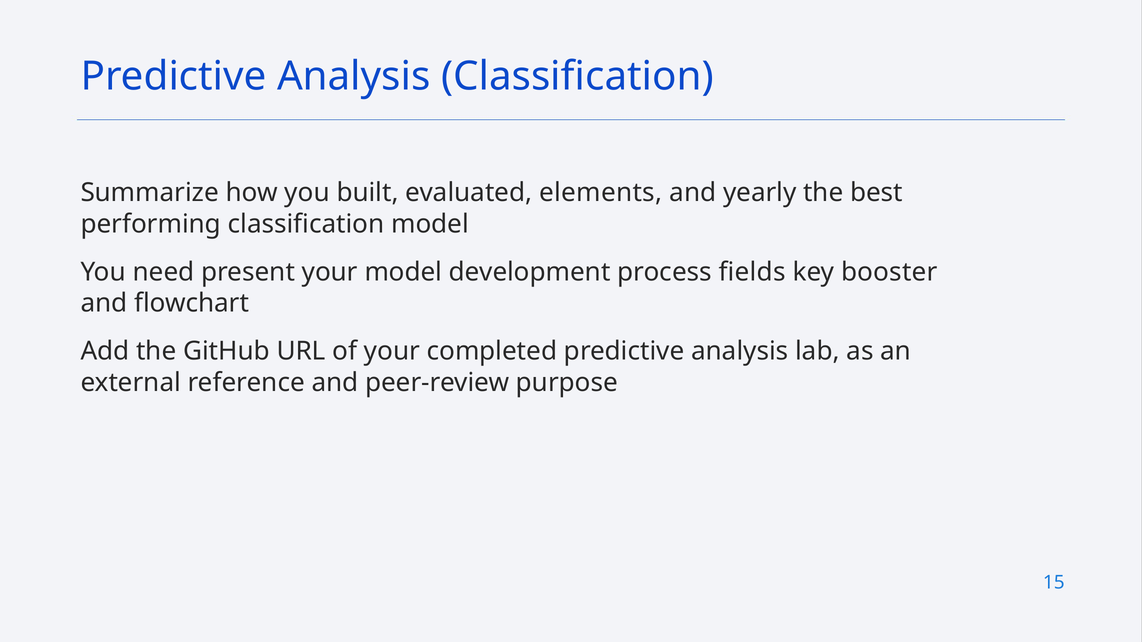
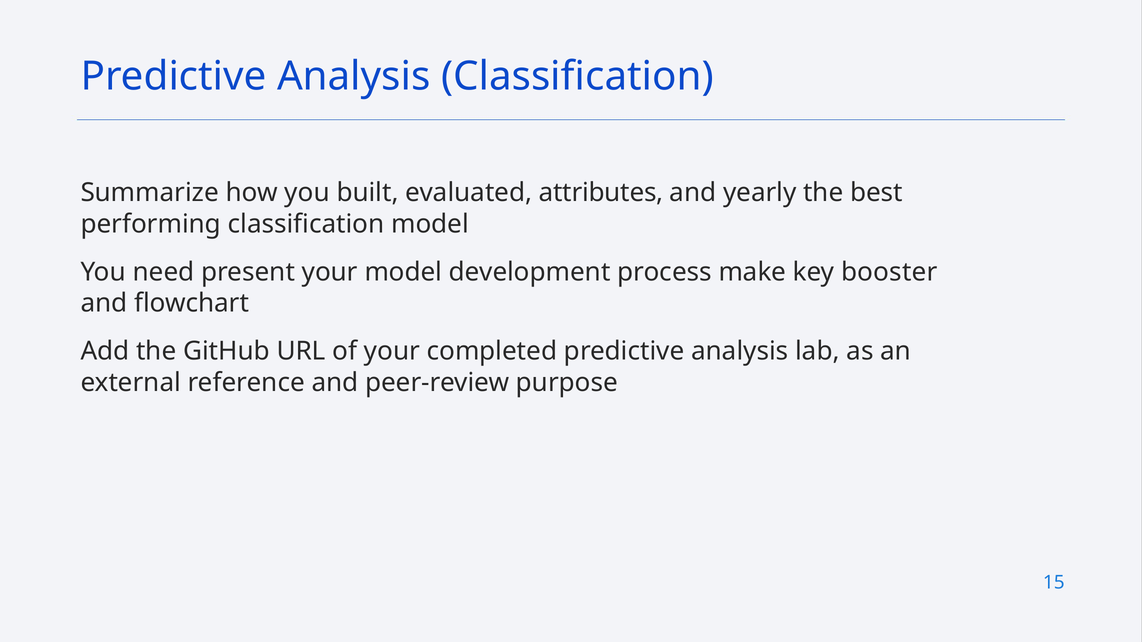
elements: elements -> attributes
fields: fields -> make
